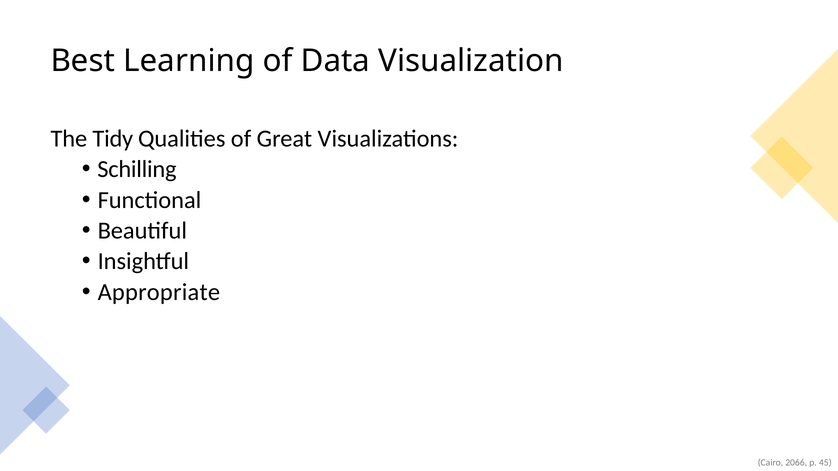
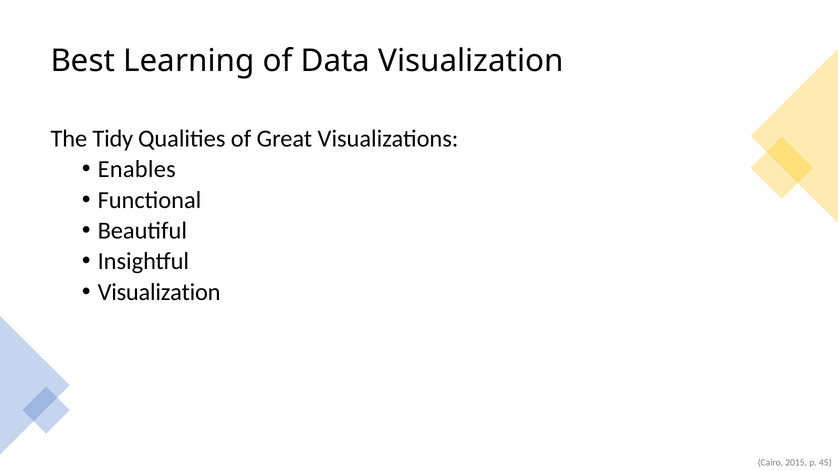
Schilling: Schilling -> Enables
Appropriate at (159, 292): Appropriate -> Visualization
2066: 2066 -> 2015
